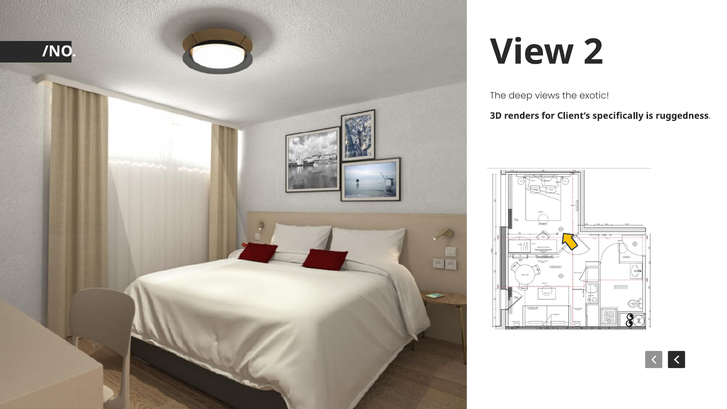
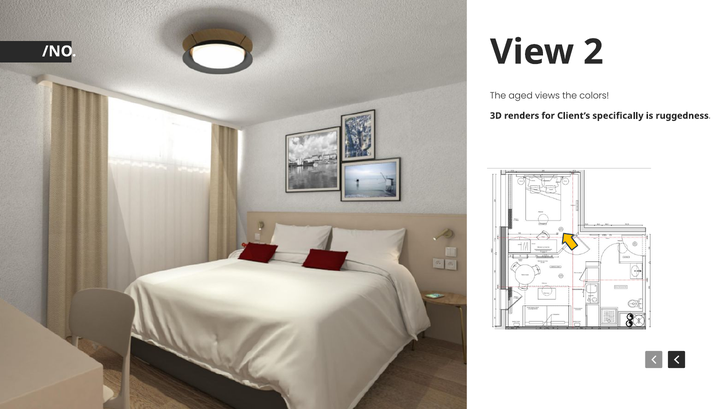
deep: deep -> aged
exotic: exotic -> colors
